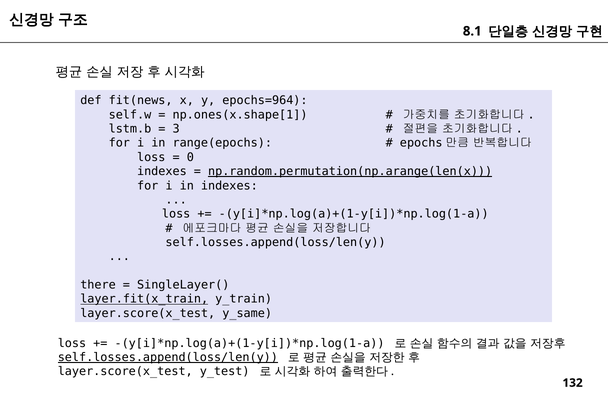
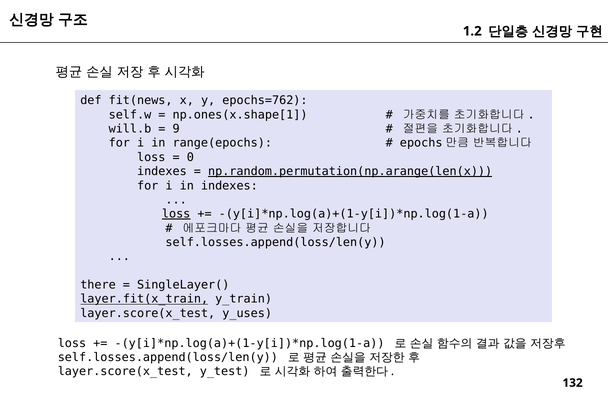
8.1: 8.1 -> 1.2
epochs=964: epochs=964 -> epochs=762
lstm.b: lstm.b -> will.b
3: 3 -> 9
loss at (176, 214) underline: none -> present
y_same: y_same -> y_uses
self.losses.append(loss/len(y at (168, 358) underline: present -> none
